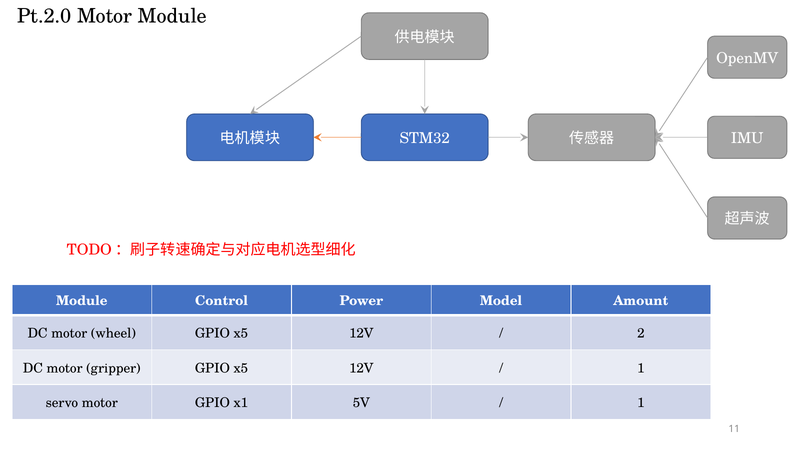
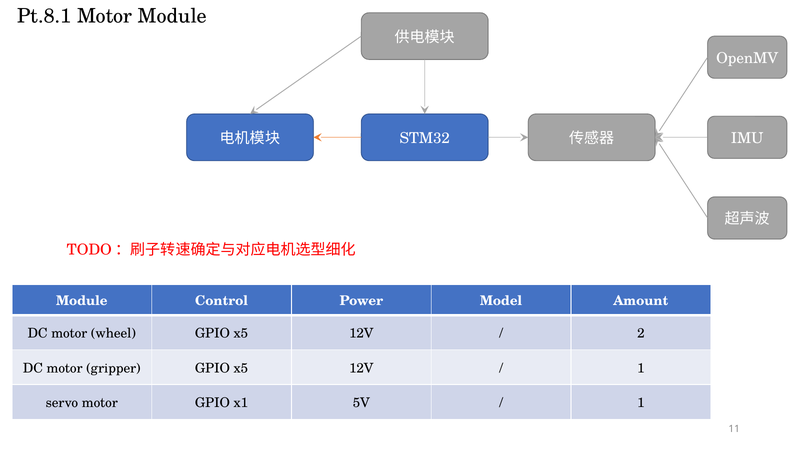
Pt.2.0: Pt.2.0 -> Pt.8.1
